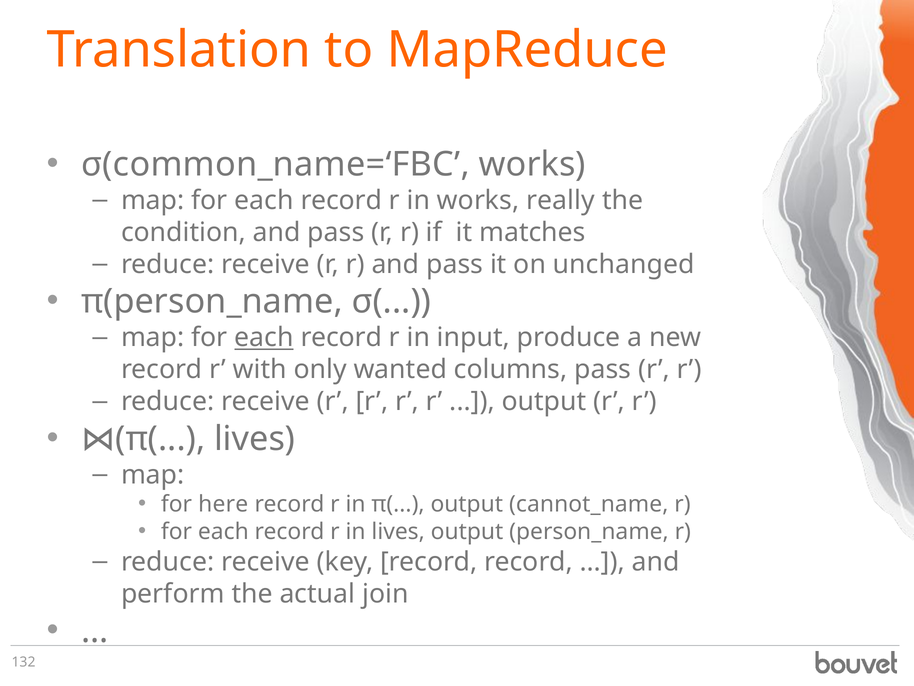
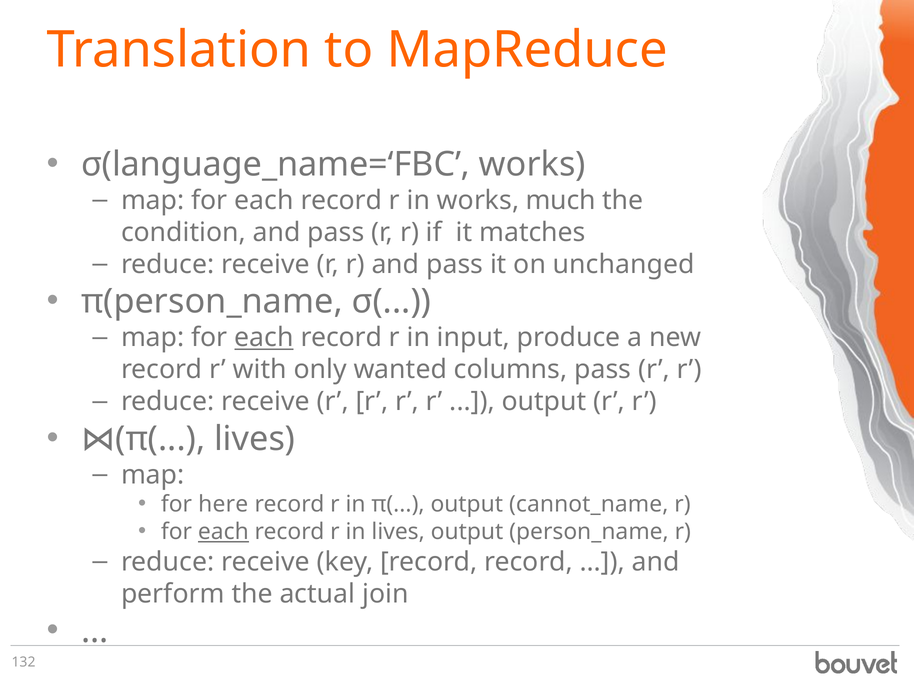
σ(common_name=‘FBC: σ(common_name=‘FBC -> σ(language_name=‘FBC
really: really -> much
each at (223, 531) underline: none -> present
